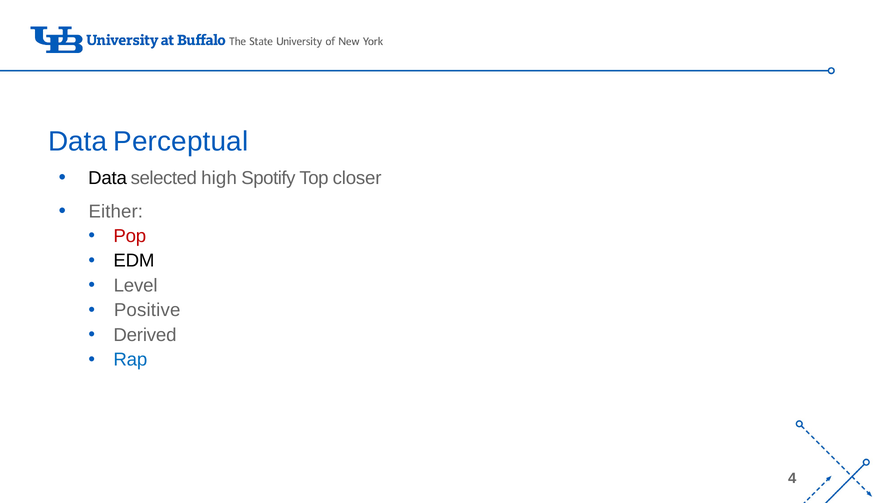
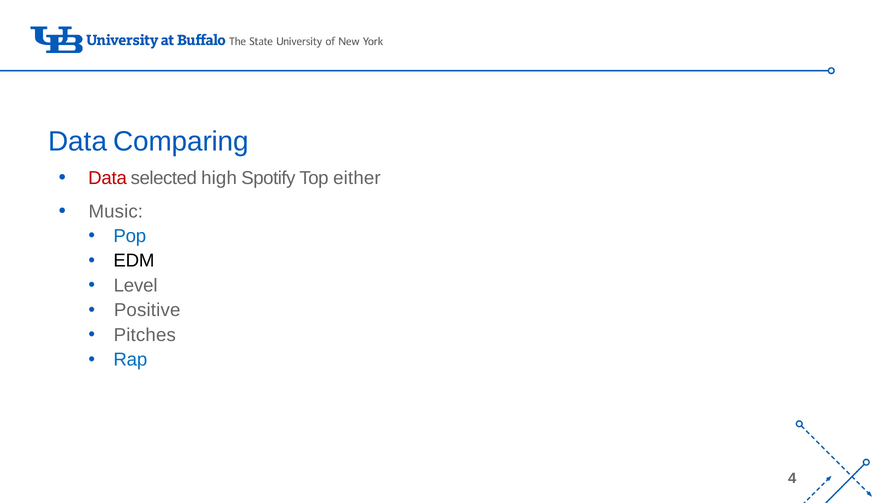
Perceptual: Perceptual -> Comparing
Data at (108, 178) colour: black -> red
closer: closer -> either
Either: Either -> Music
Pop colour: red -> blue
Derived: Derived -> Pitches
